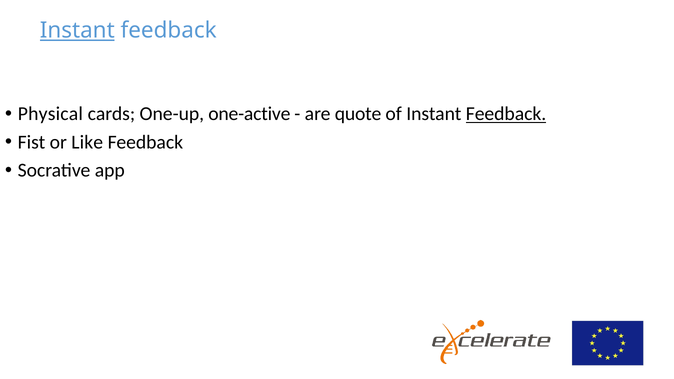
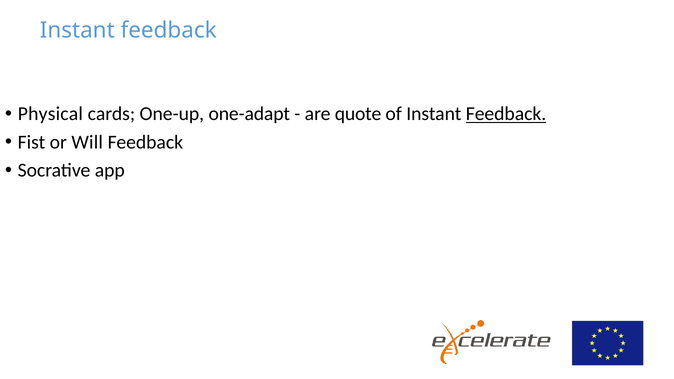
Instant at (77, 30) underline: present -> none
one-active: one-active -> one-adapt
Like: Like -> Will
